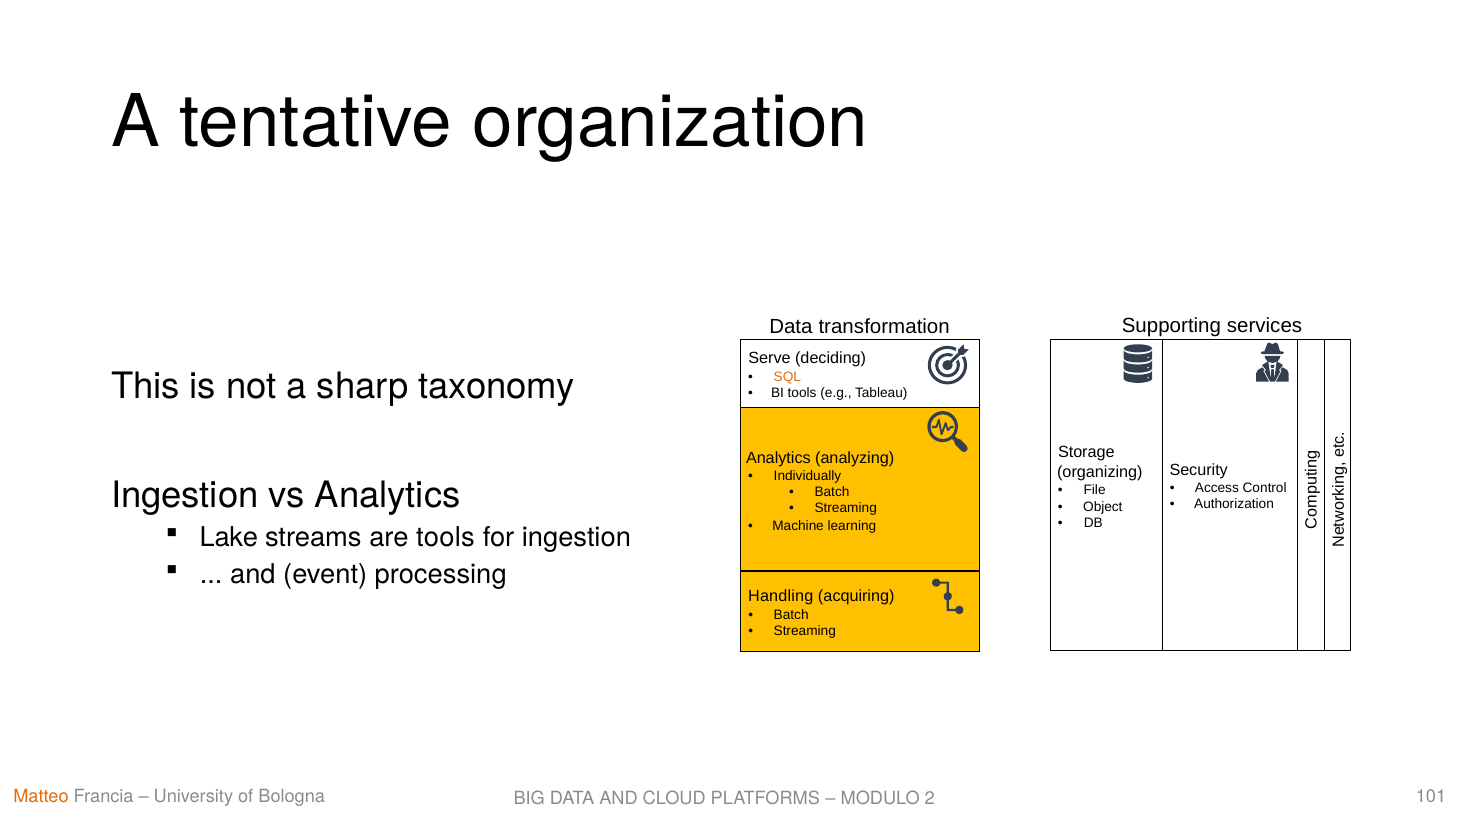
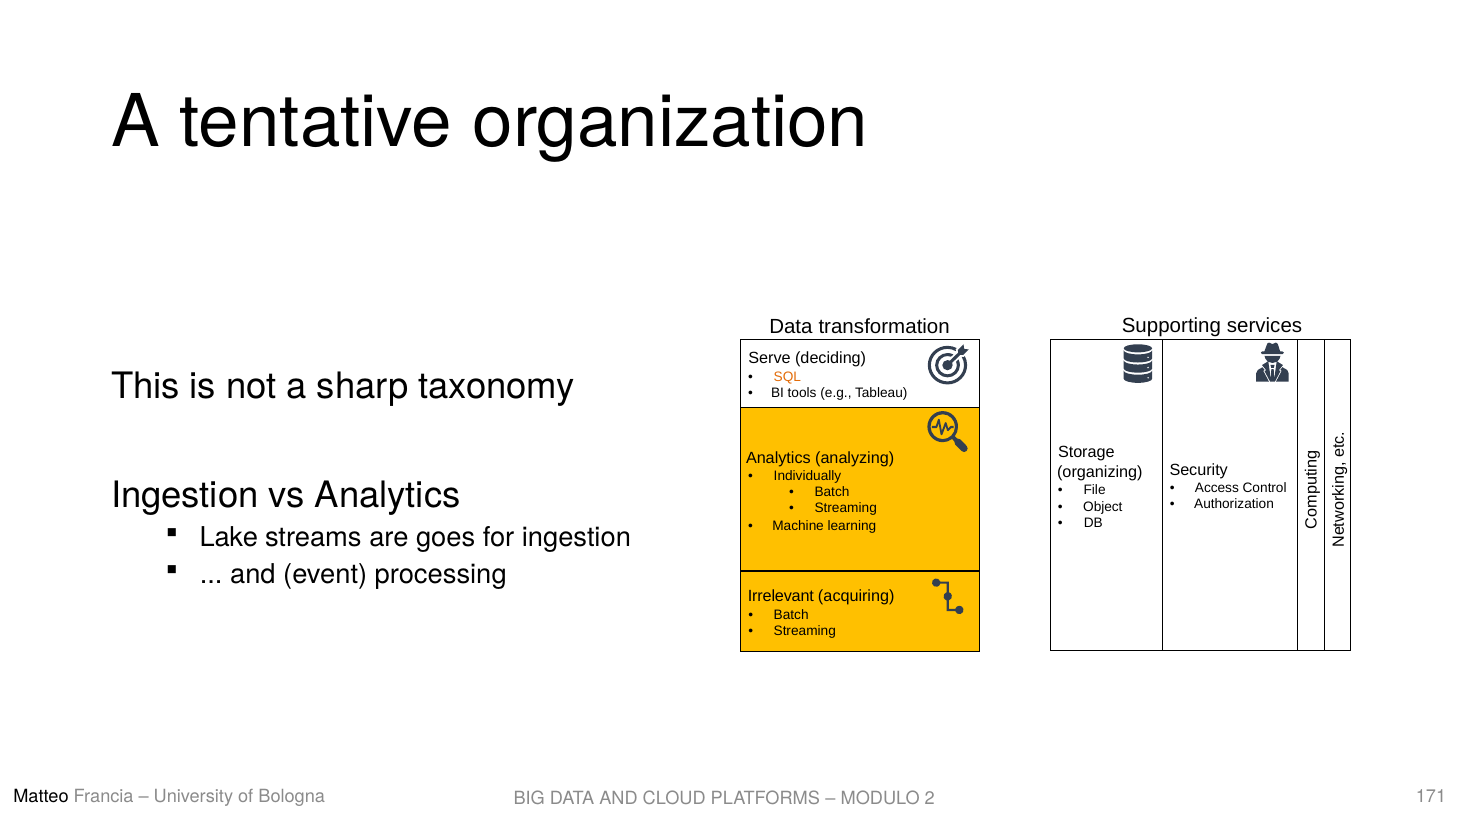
are tools: tools -> goes
Handling: Handling -> Irrelevant
Matteo colour: orange -> black
101: 101 -> 171
